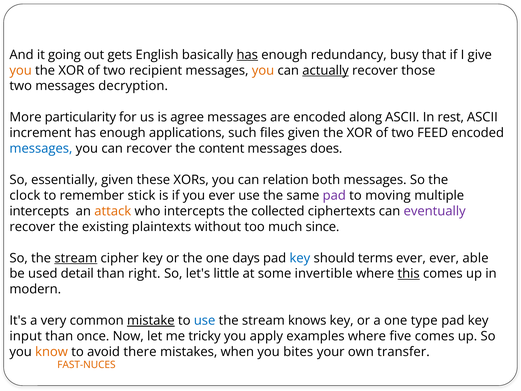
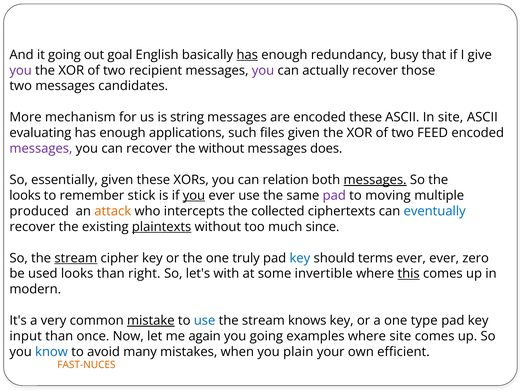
gets: gets -> goal
you at (21, 70) colour: orange -> purple
you at (263, 70) colour: orange -> purple
actually underline: present -> none
decryption: decryption -> candidates
particularity: particularity -> mechanism
agree: agree -> string
encoded along: along -> these
In rest: rest -> site
increment: increment -> evaluating
messages at (41, 148) colour: blue -> purple
the content: content -> without
messages at (375, 180) underline: none -> present
clock at (25, 195): clock -> looks
you at (194, 195) underline: none -> present
intercepts at (39, 211): intercepts -> produced
eventually colour: purple -> blue
plaintexts underline: none -> present
days: days -> truly
able: able -> zero
used detail: detail -> looks
little: little -> with
tricky: tricky -> again
you apply: apply -> going
where five: five -> site
know colour: orange -> blue
there: there -> many
bites: bites -> plain
transfer: transfer -> efficient
